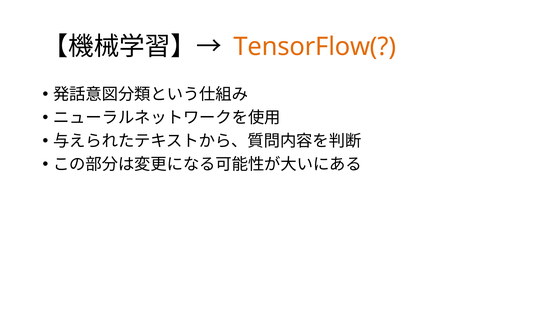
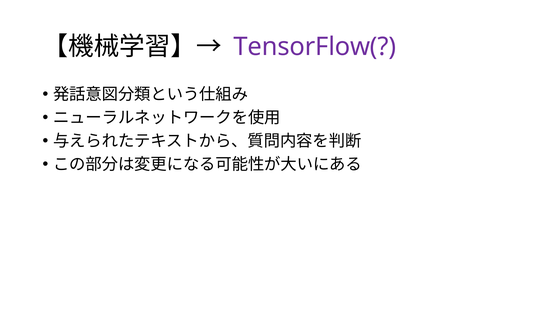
TensorFlow( colour: orange -> purple
